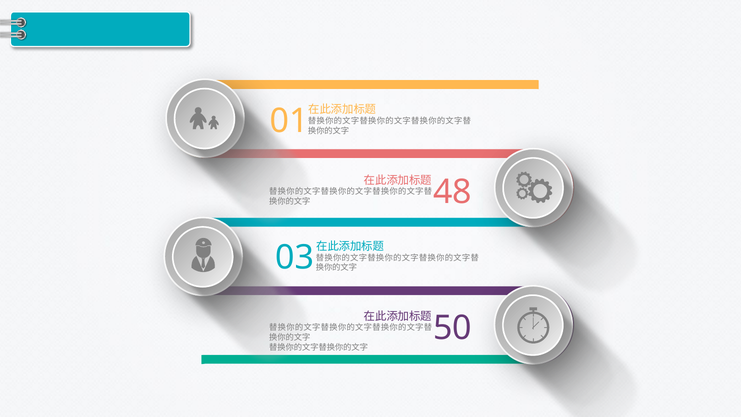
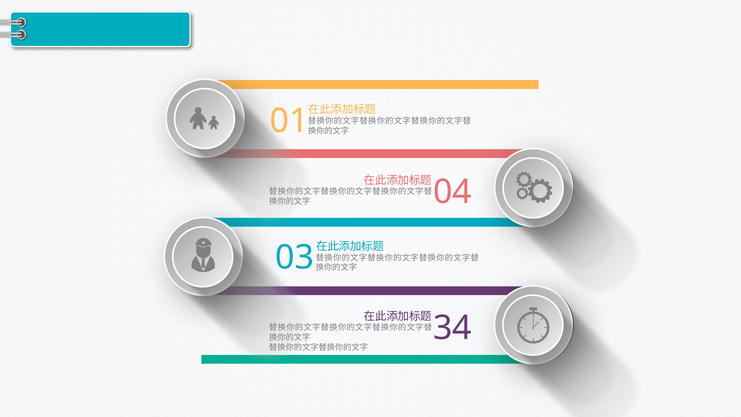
48: 48 -> 04
50: 50 -> 34
